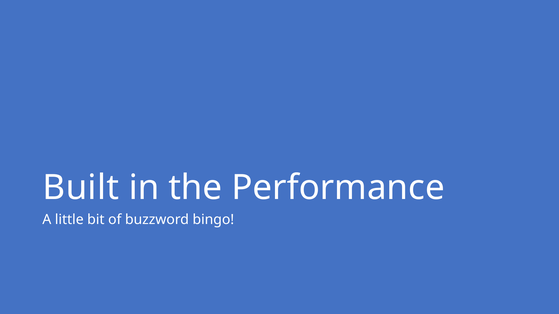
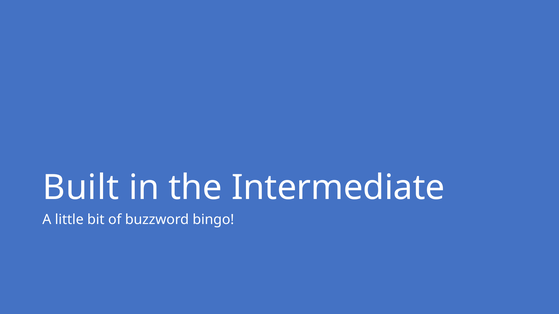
Performance: Performance -> Intermediate
